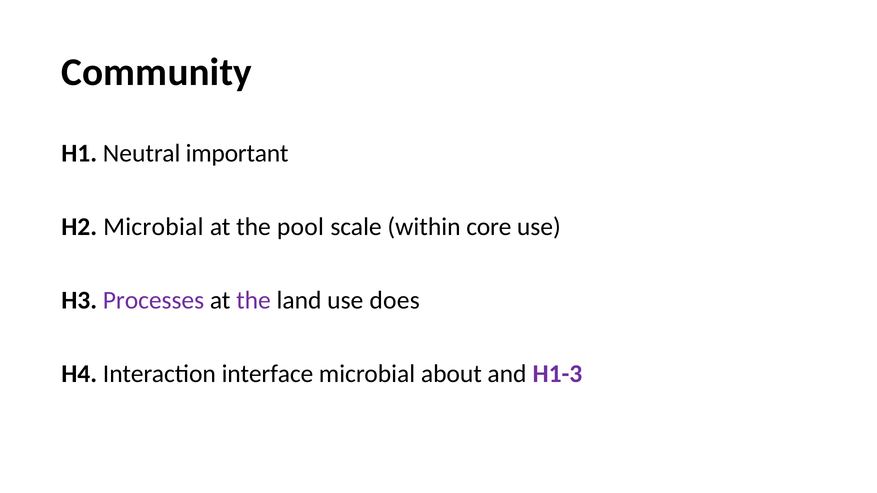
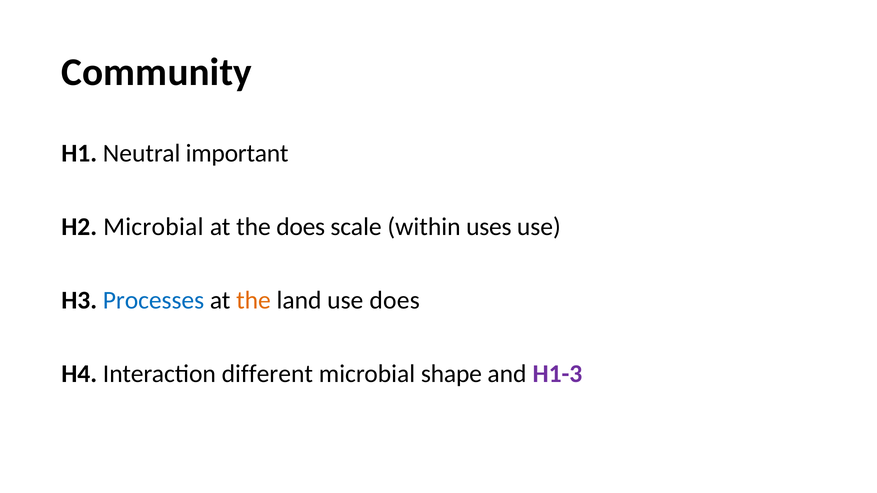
the pool: pool -> does
core: core -> uses
Processes colour: purple -> blue
the at (253, 300) colour: purple -> orange
interface: interface -> different
about: about -> shape
